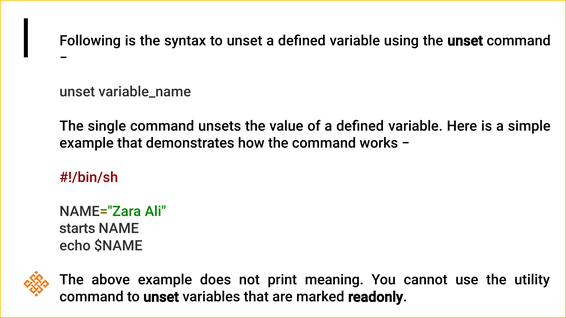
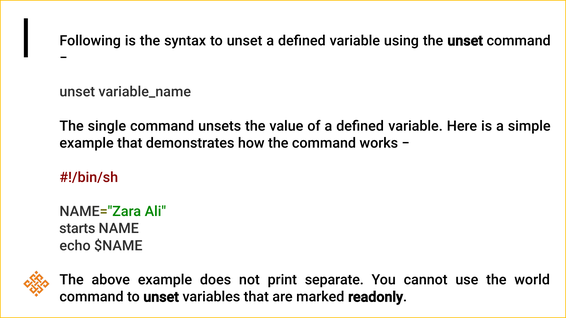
meaning: meaning -> separate
utility: utility -> world
